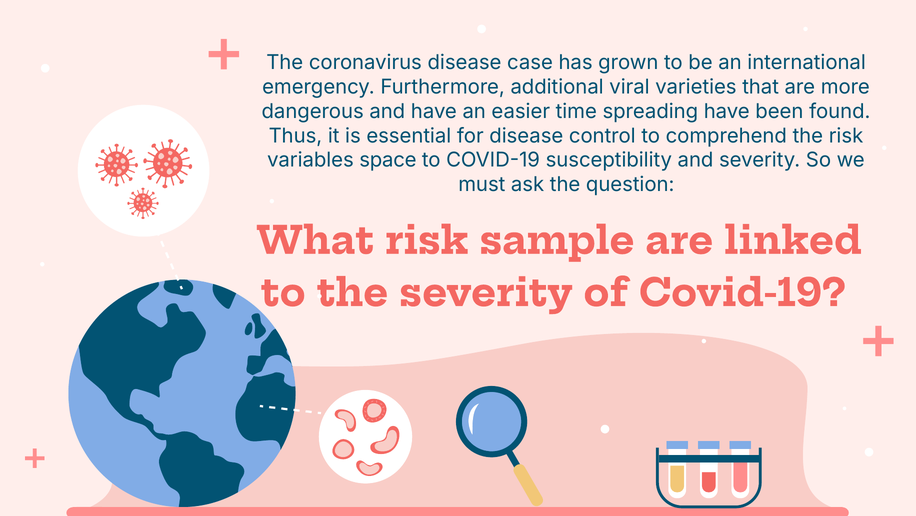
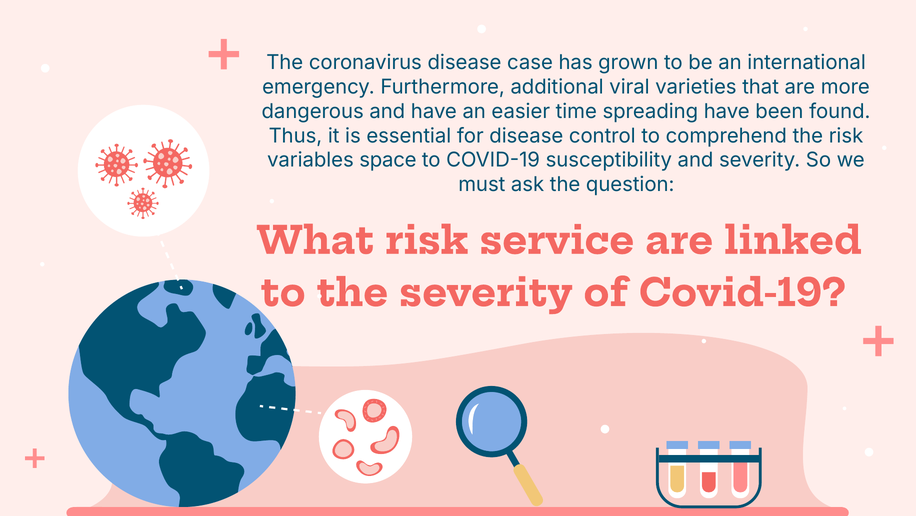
sample: sample -> service
